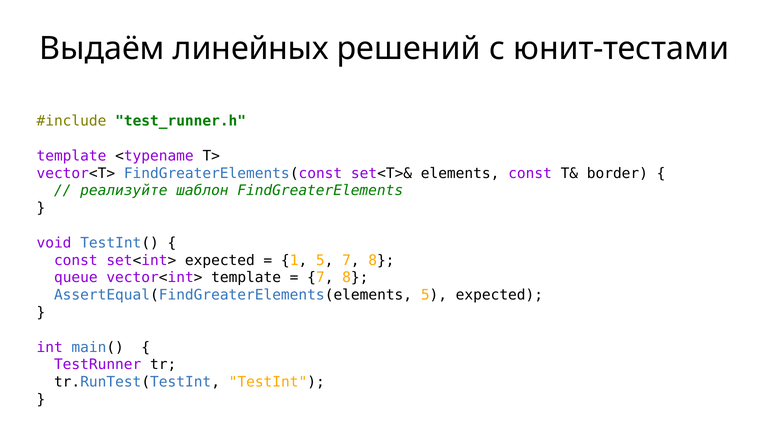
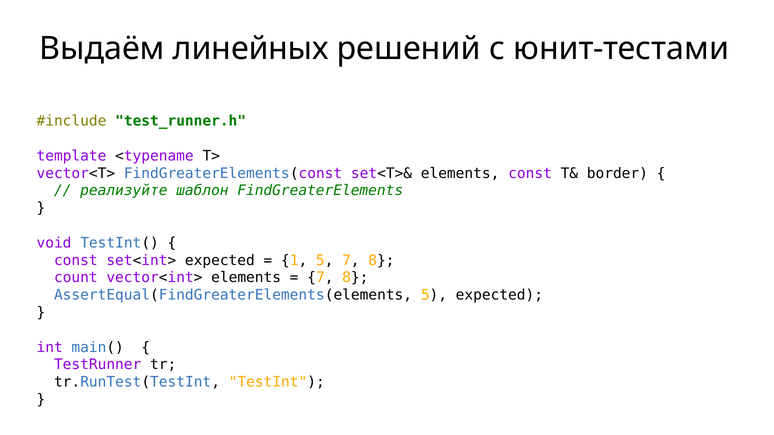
queue: queue -> count
vector<int> template: template -> elements
